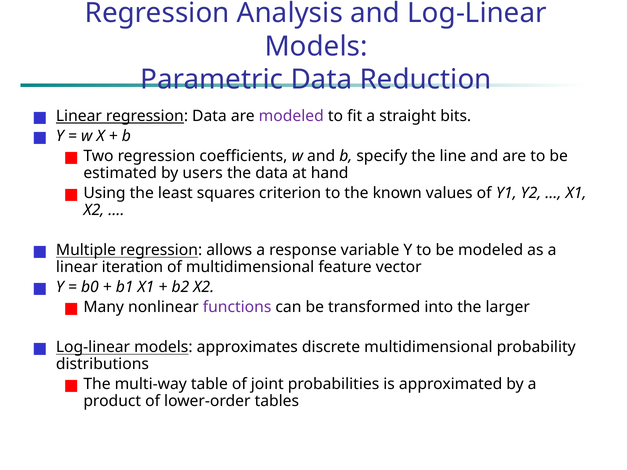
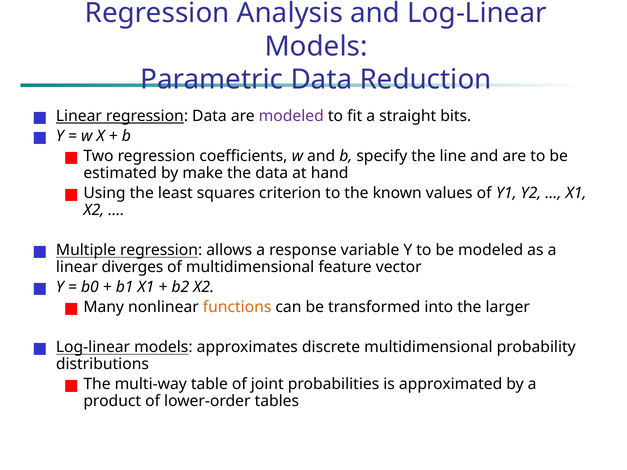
users: users -> make
iteration: iteration -> diverges
functions colour: purple -> orange
